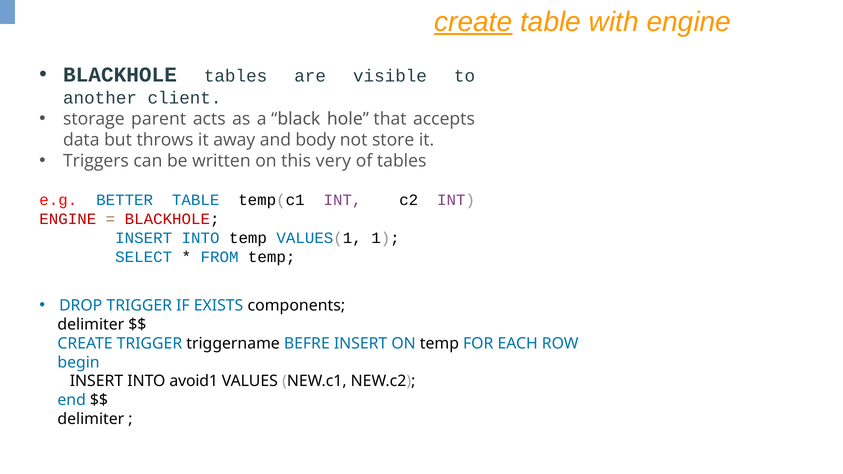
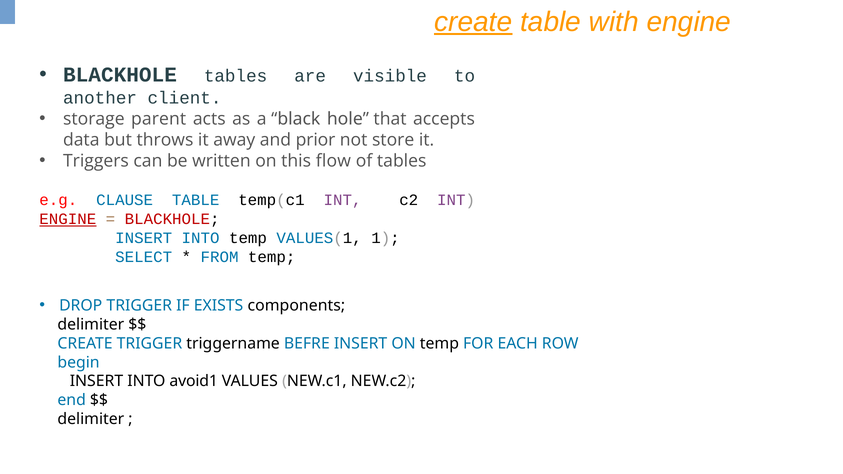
body: body -> prior
very: very -> flow
BETTER: BETTER -> CLAUSE
ENGINE at (68, 219) underline: none -> present
